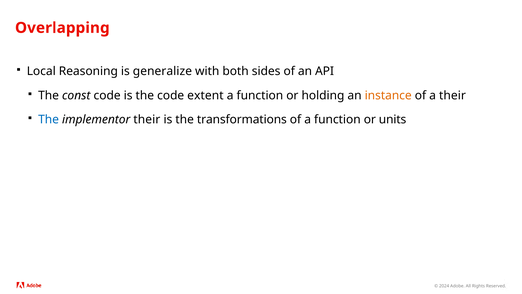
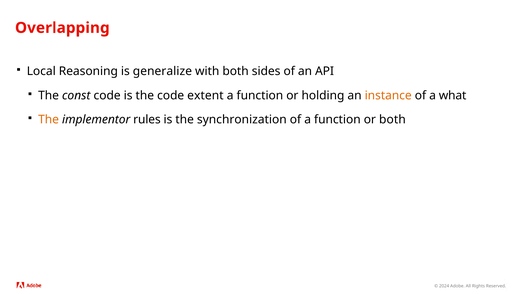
a their: their -> what
The at (49, 120) colour: blue -> orange
implementor their: their -> rules
transformations: transformations -> synchronization
or units: units -> both
